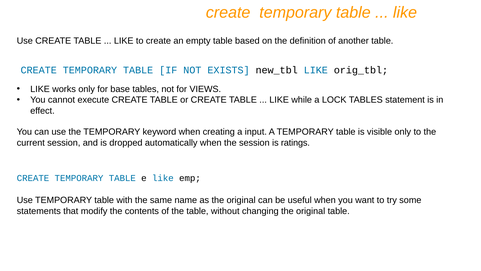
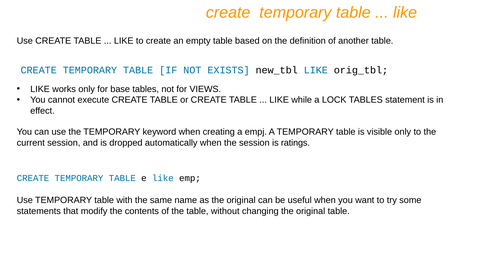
input: input -> empj
